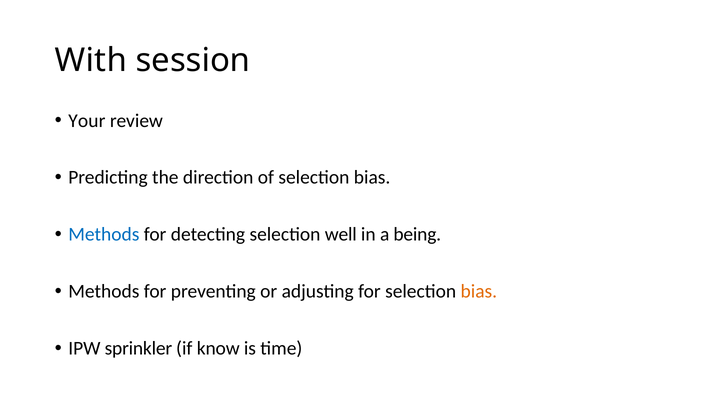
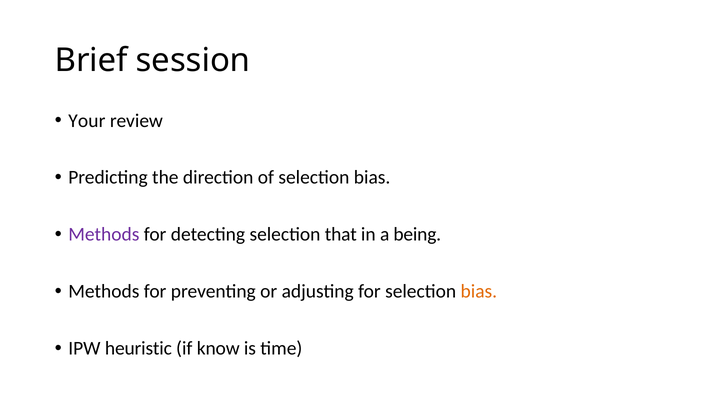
With: With -> Brief
Methods at (104, 235) colour: blue -> purple
well: well -> that
sprinkler: sprinkler -> heuristic
